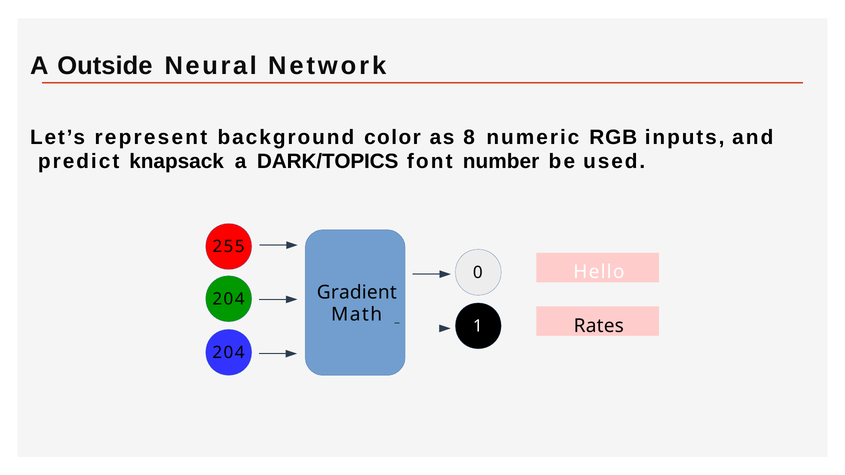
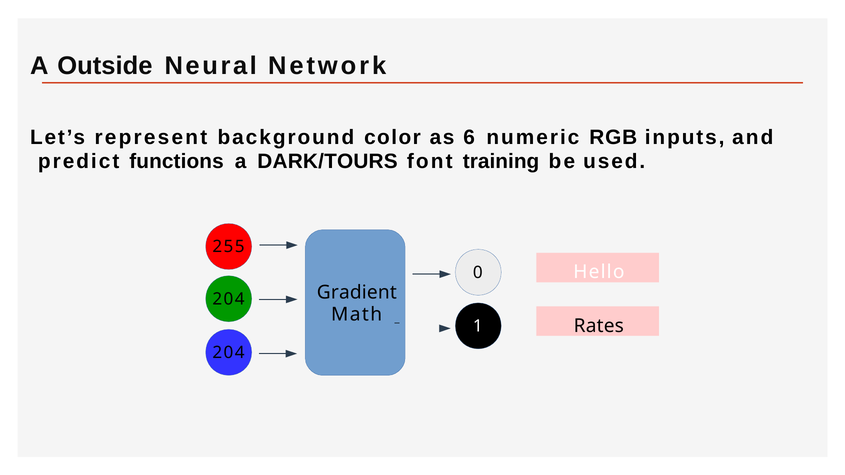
8: 8 -> 6
knapsack: knapsack -> functions
DARK/TOPICS: DARK/TOPICS -> DARK/TOURS
number: number -> training
